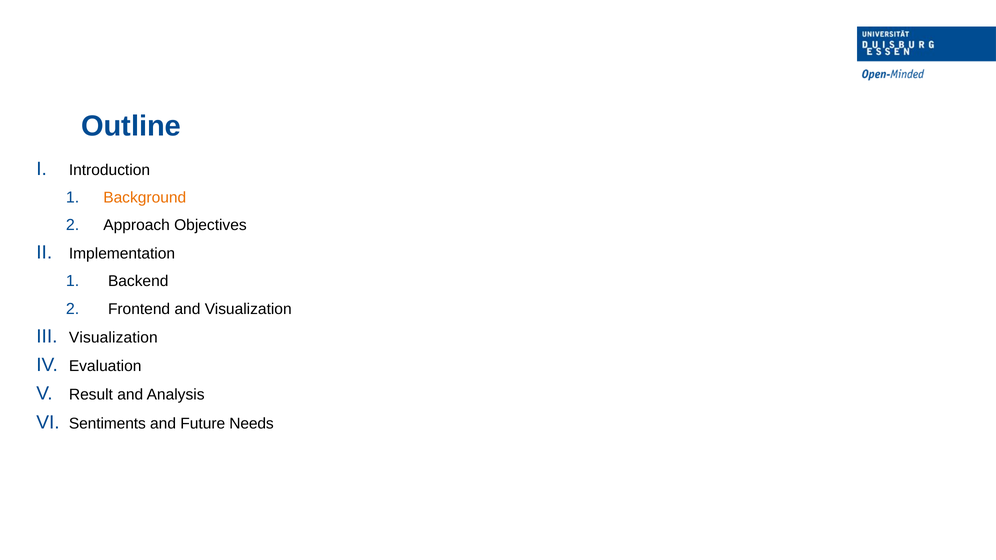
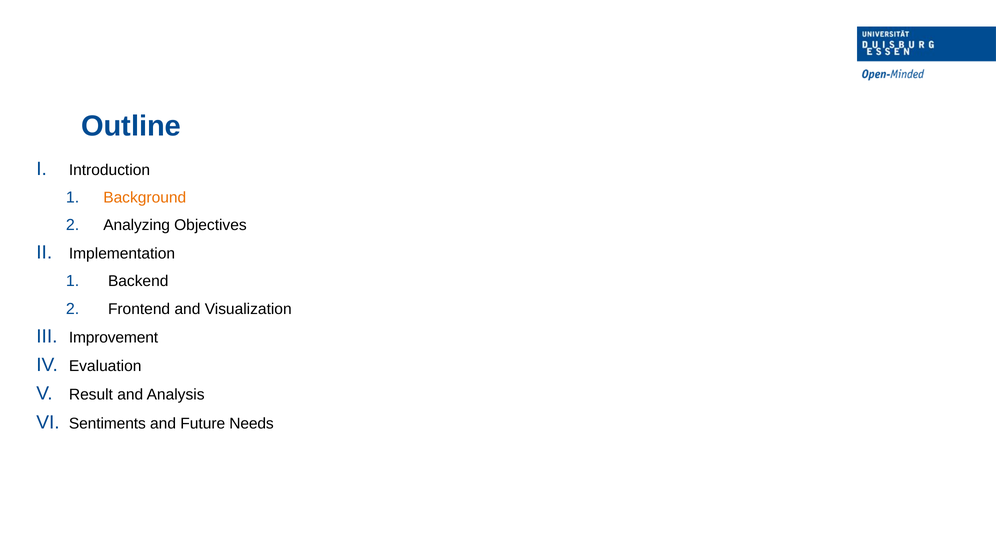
Approach: Approach -> Analyzing
Visualization at (113, 338): Visualization -> Improvement
